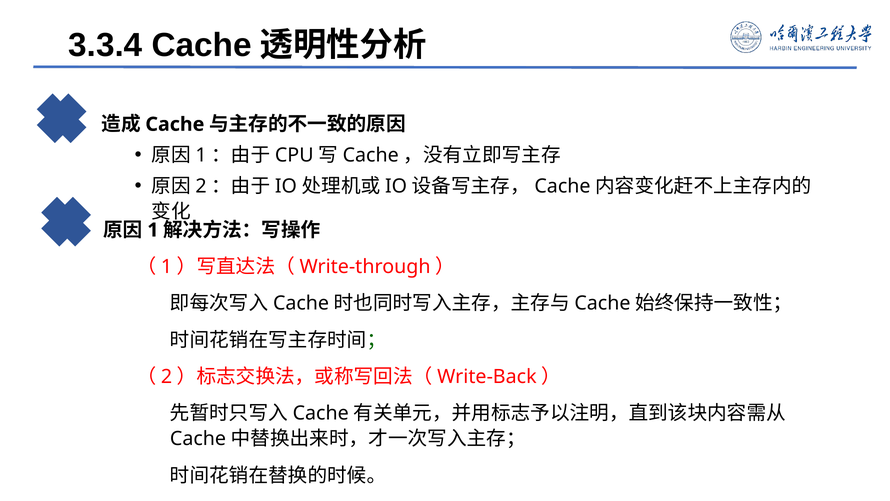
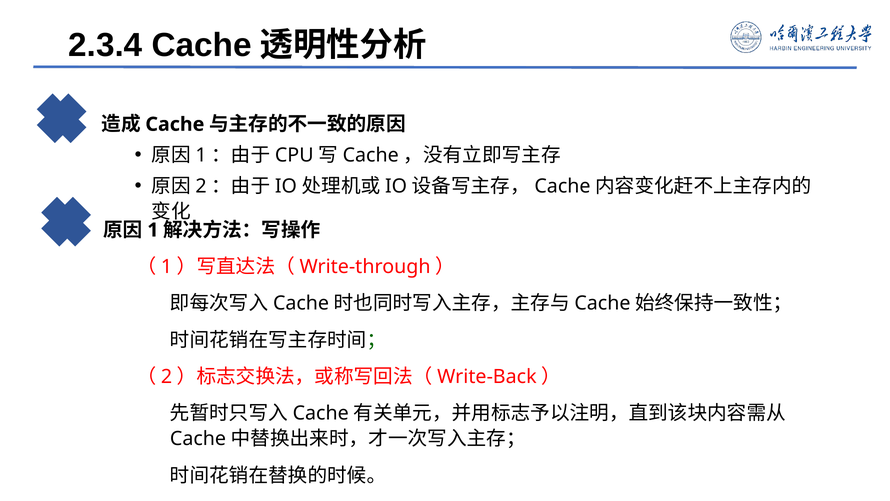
3.3.4: 3.3.4 -> 2.3.4
